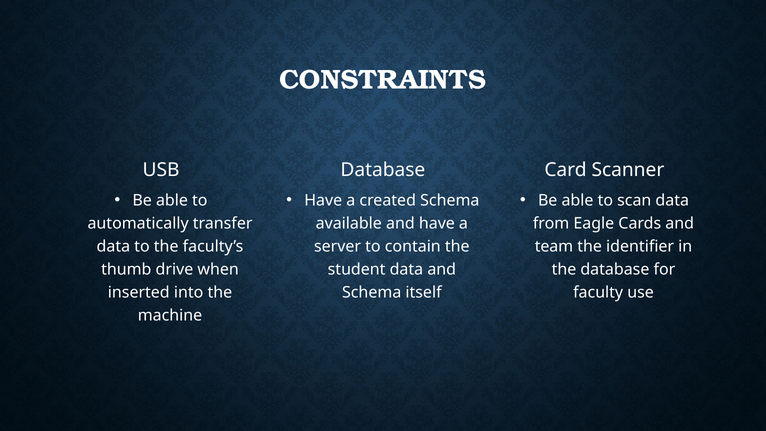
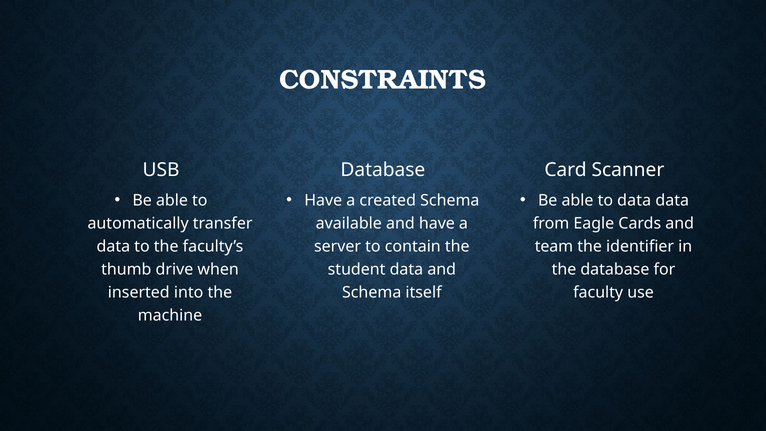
to scan: scan -> data
